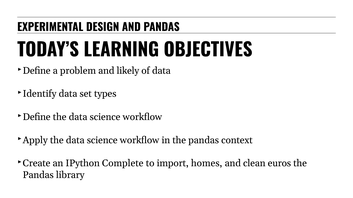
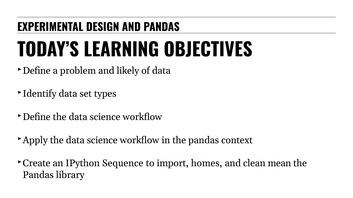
Complete: Complete -> Sequence
euros: euros -> mean
